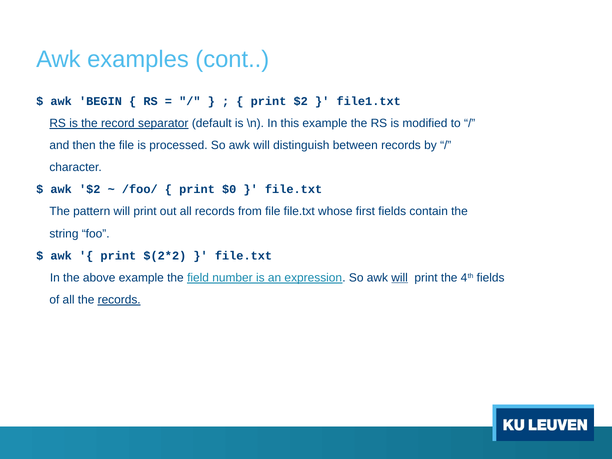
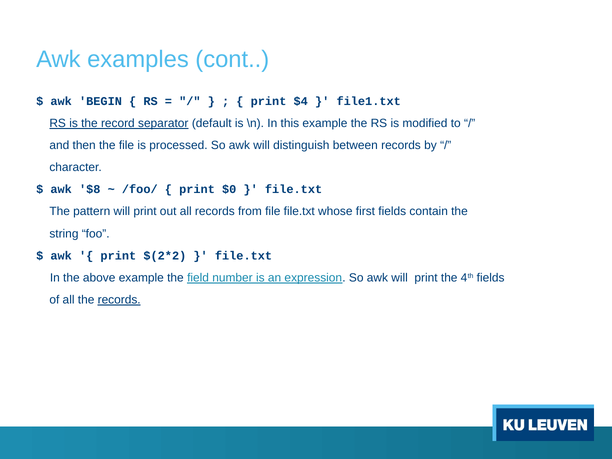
print $2: $2 -> $4
awk $2: $2 -> $8
will at (400, 278) underline: present -> none
